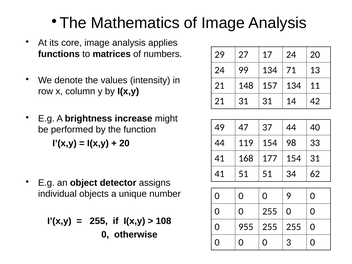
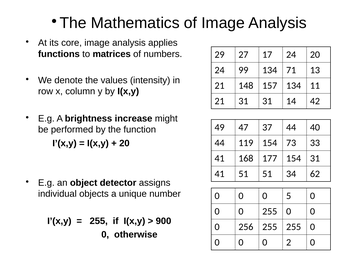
98: 98 -> 73
9: 9 -> 5
108: 108 -> 900
955: 955 -> 256
3: 3 -> 2
